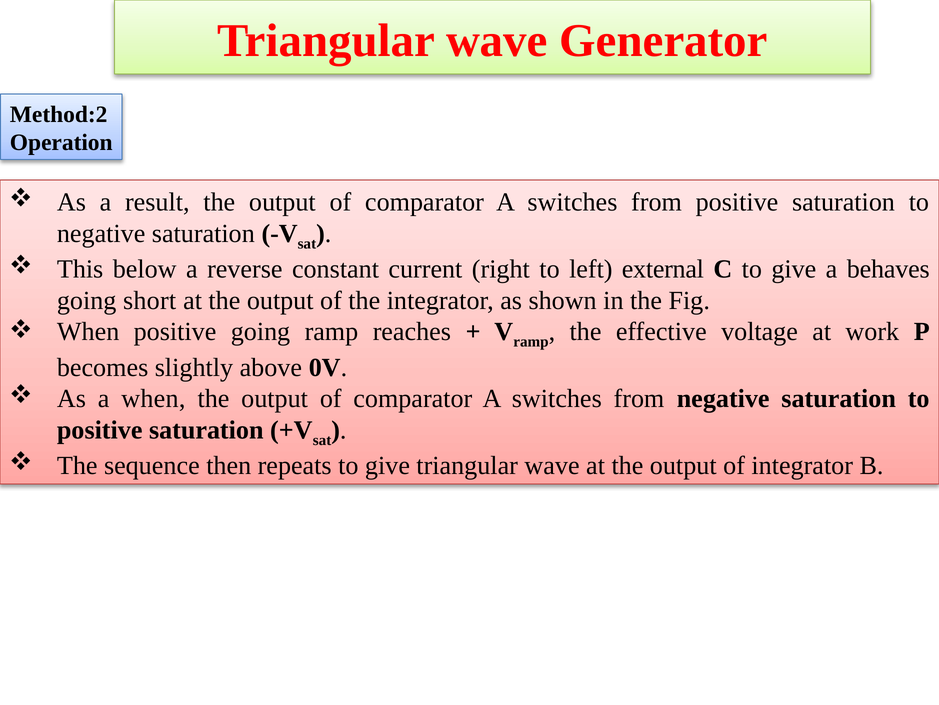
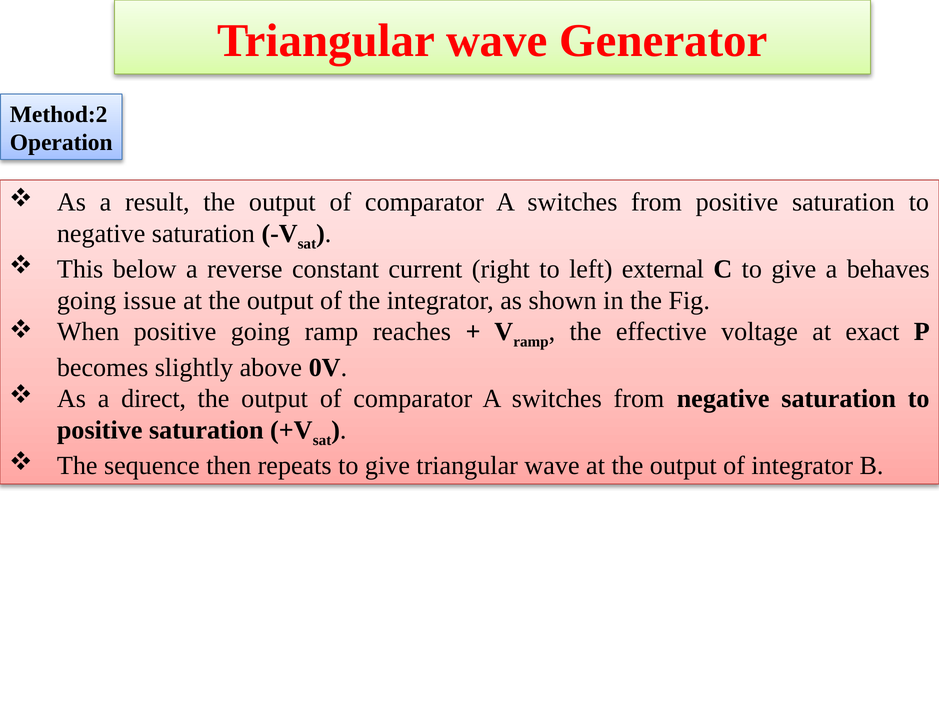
short: short -> issue
work: work -> exact
a when: when -> direct
